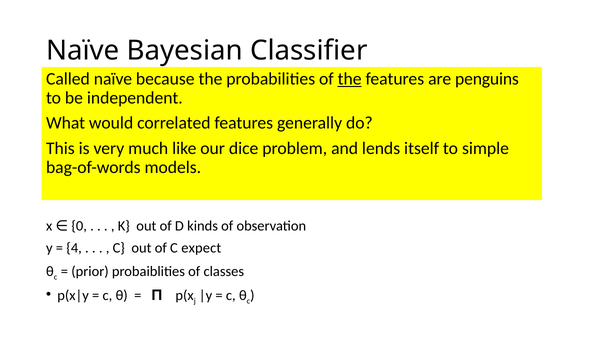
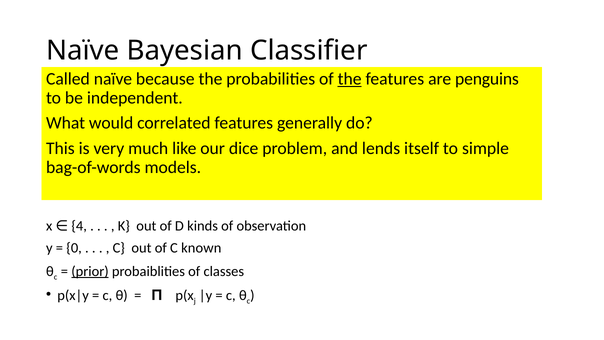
0: 0 -> 4
4: 4 -> 0
C expect: expect -> known
prior underline: none -> present
